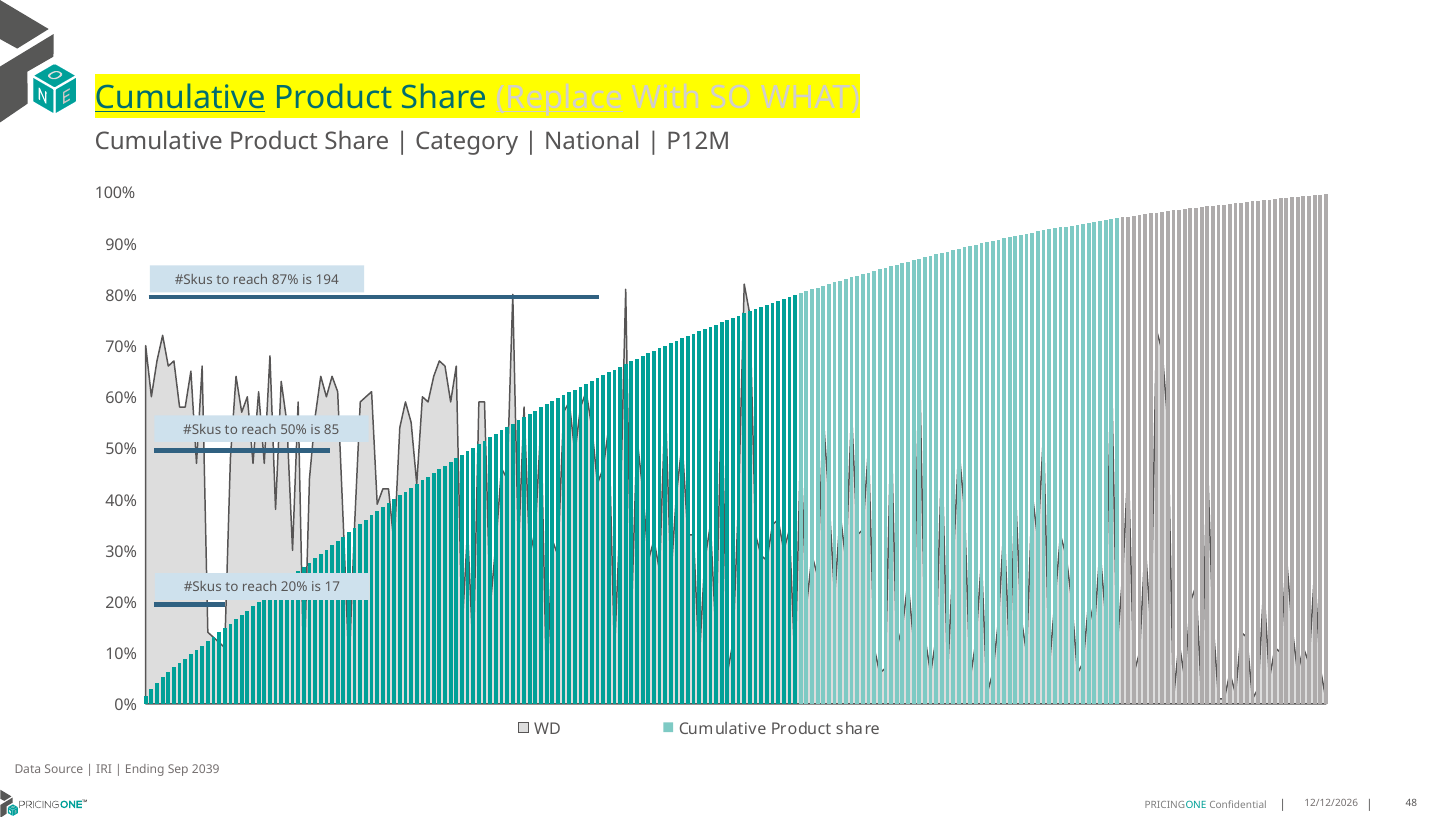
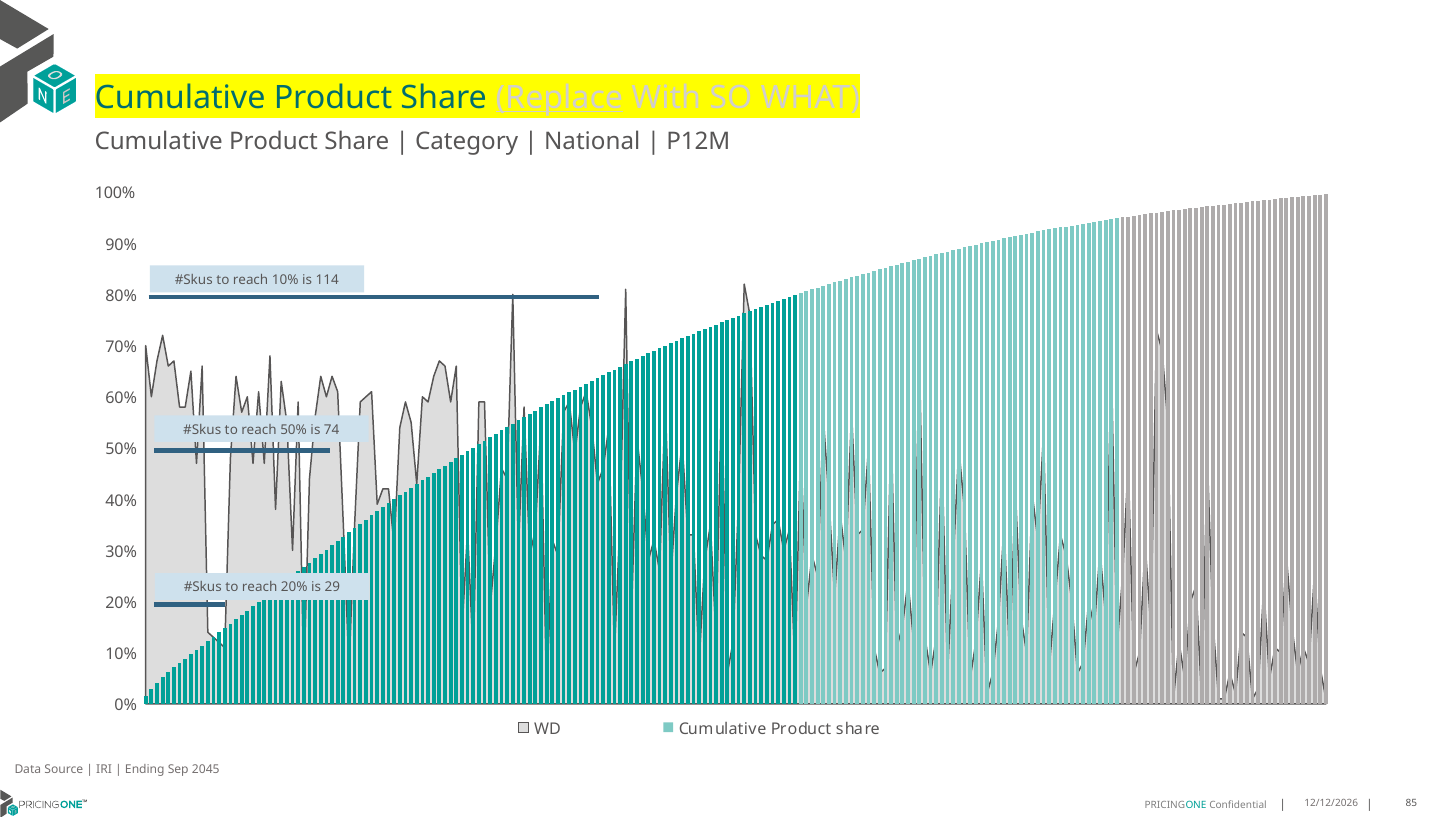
Cumulative at (180, 98) underline: present -> none
reach 87%: 87% -> 10%
194: 194 -> 114
85: 85 -> 74
17: 17 -> 29
2039: 2039 -> 2045
48: 48 -> 85
